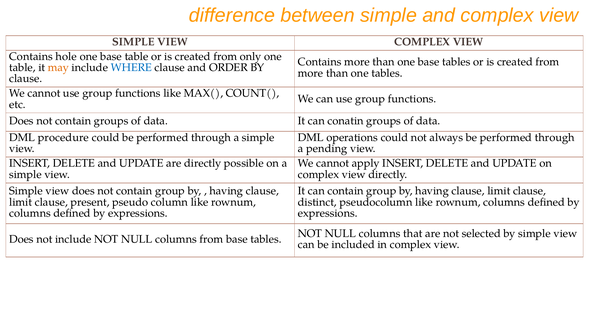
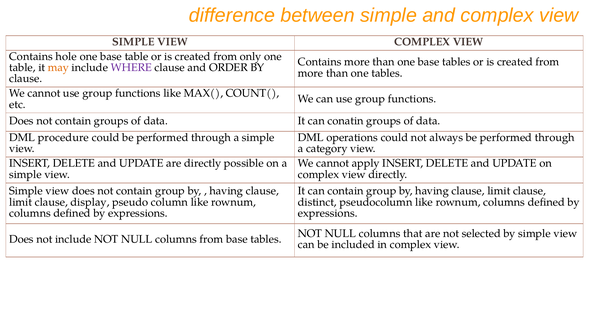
WHERE colour: blue -> purple
pending: pending -> category
present: present -> display
